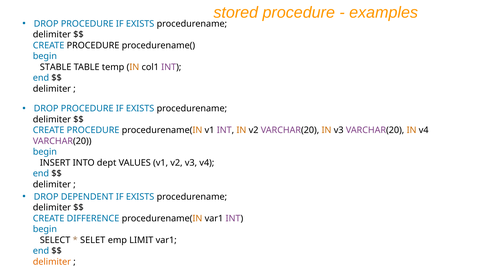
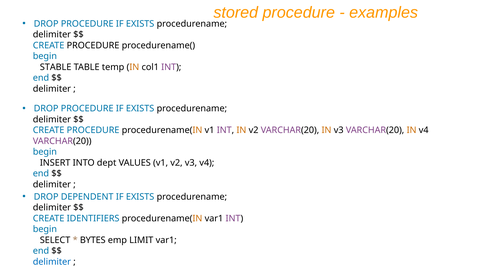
DIFFERENCE: DIFFERENCE -> IDENTIFIERS
SELET: SELET -> BYTES
delimiter at (52, 262) colour: orange -> blue
